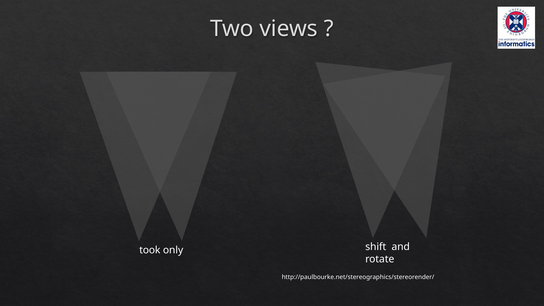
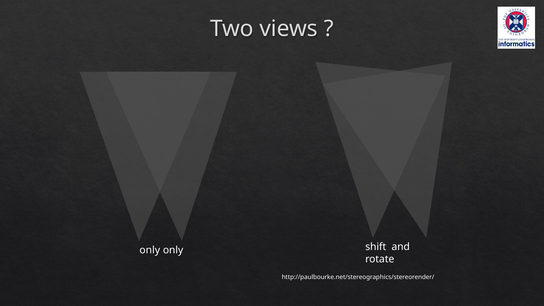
took at (150, 250): took -> only
